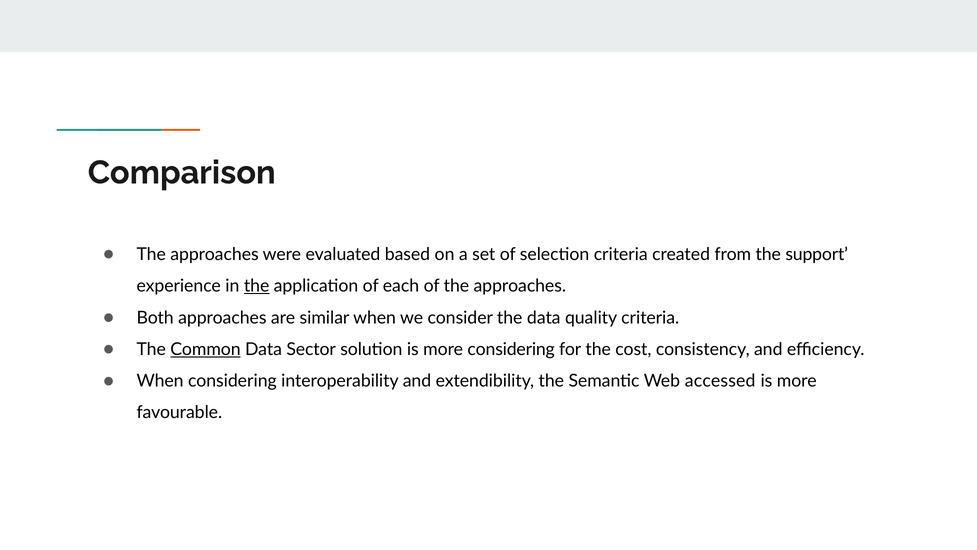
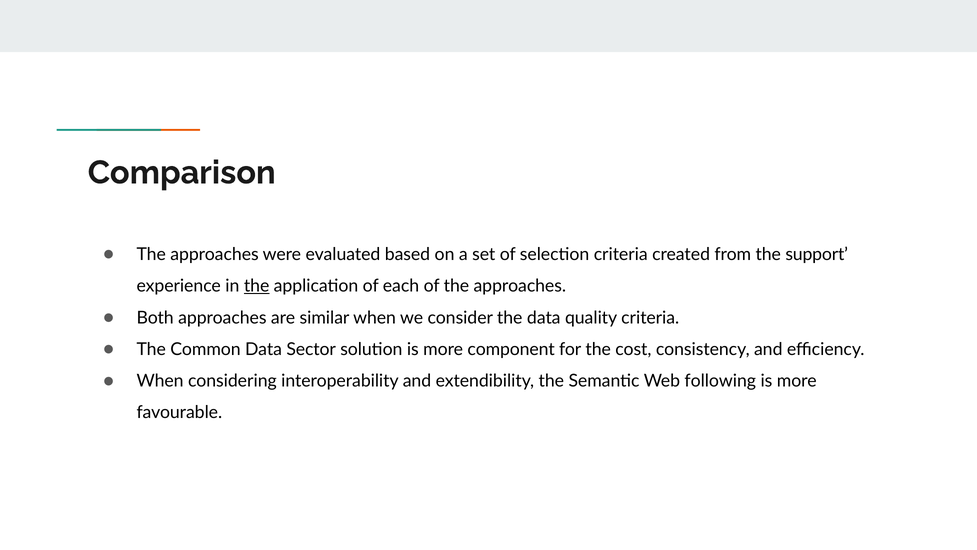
Common underline: present -> none
more considering: considering -> component
accessed: accessed -> following
